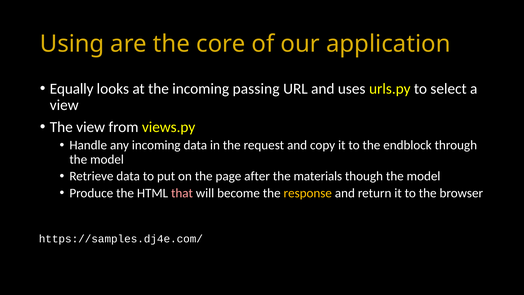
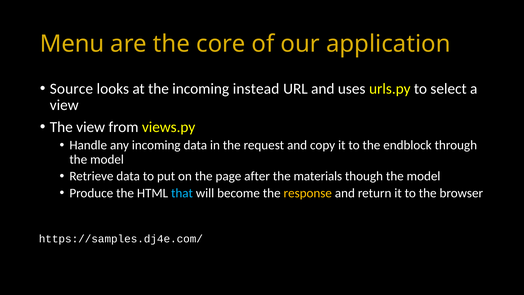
Using: Using -> Menu
Equally: Equally -> Source
passing: passing -> instead
that colour: pink -> light blue
